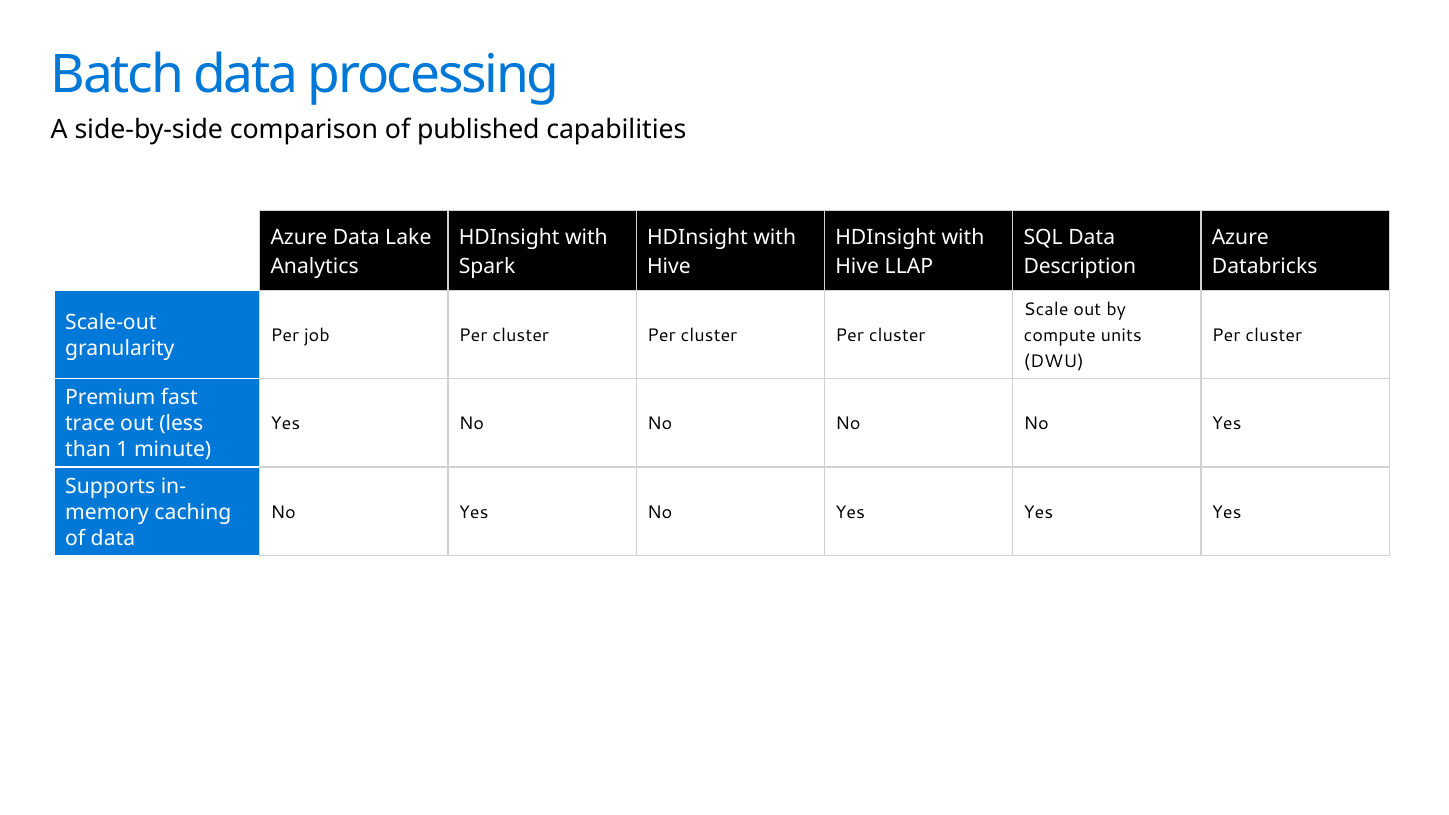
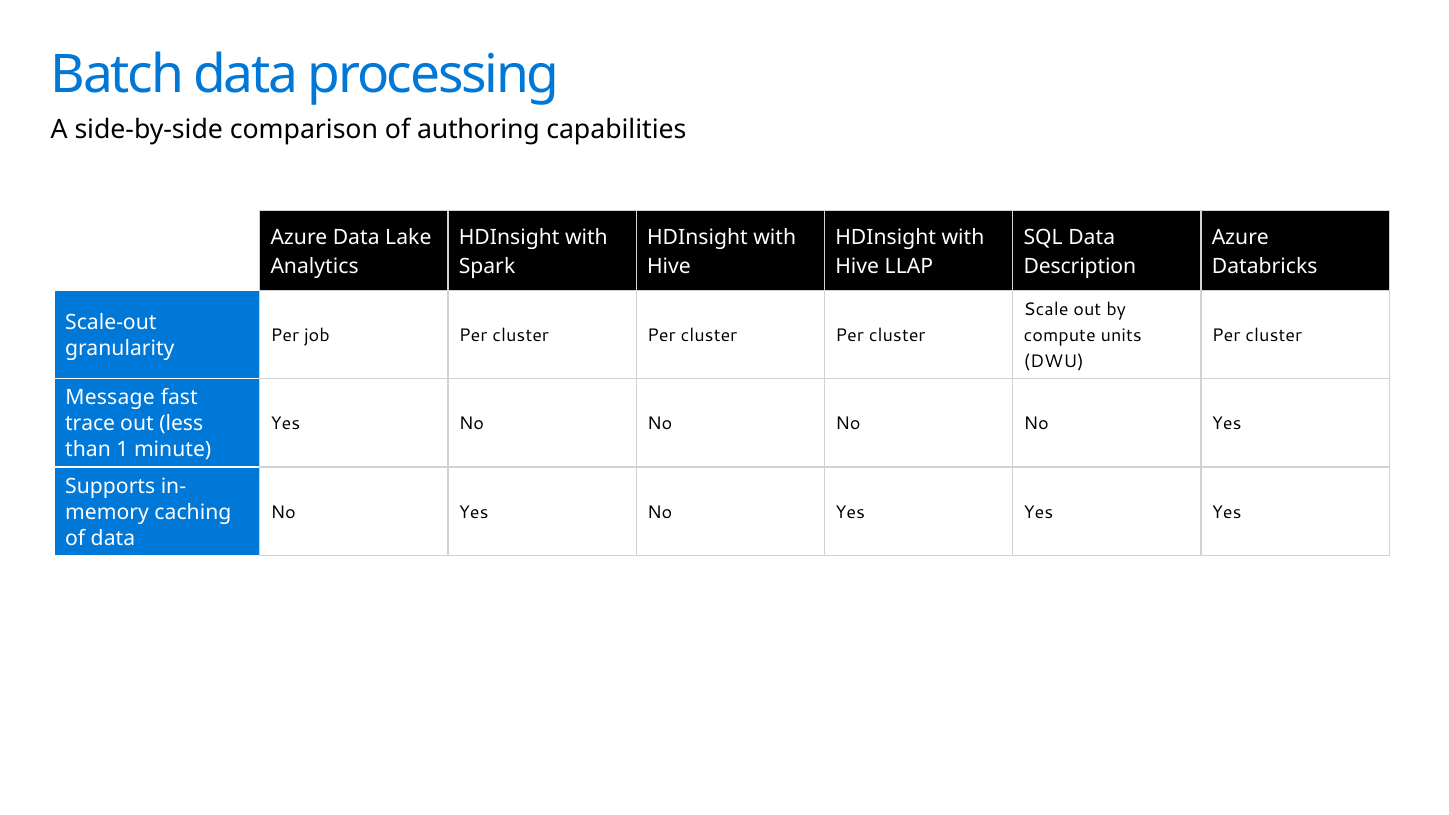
published: published -> authoring
Premium: Premium -> Message
